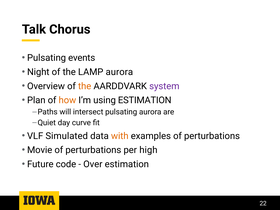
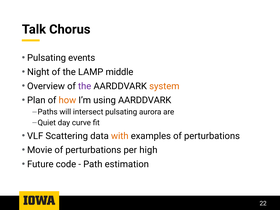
LAMP aurora: aurora -> middle
the at (85, 86) colour: orange -> purple
system colour: purple -> orange
using ESTIMATION: ESTIMATION -> AARDDVARK
Simulated: Simulated -> Scattering
Over: Over -> Path
